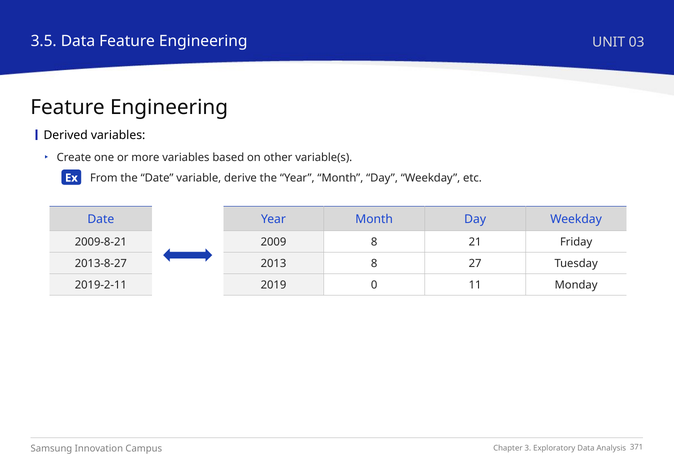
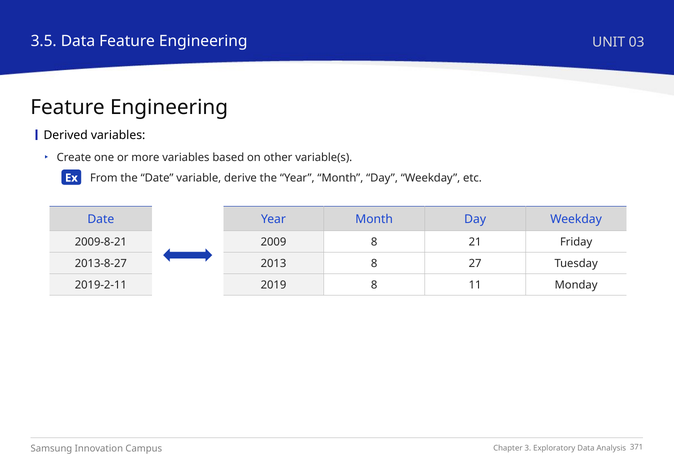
2019 0: 0 -> 8
